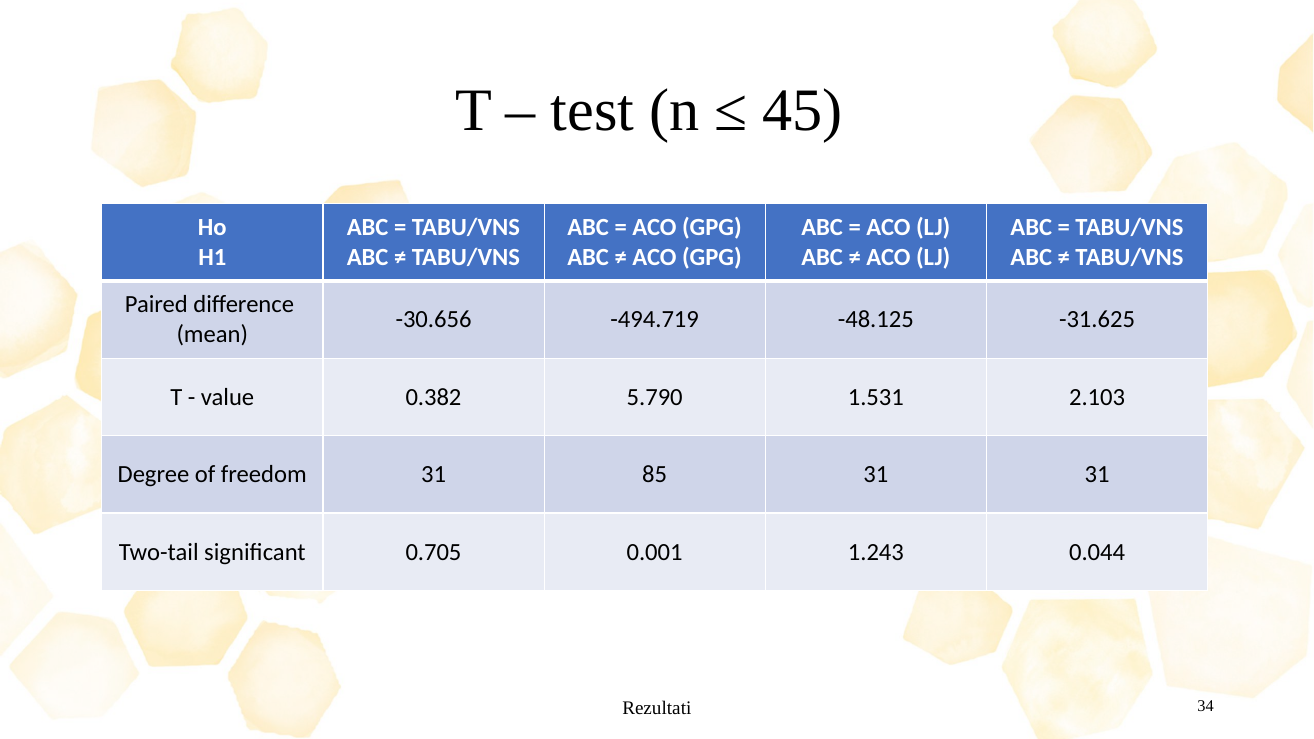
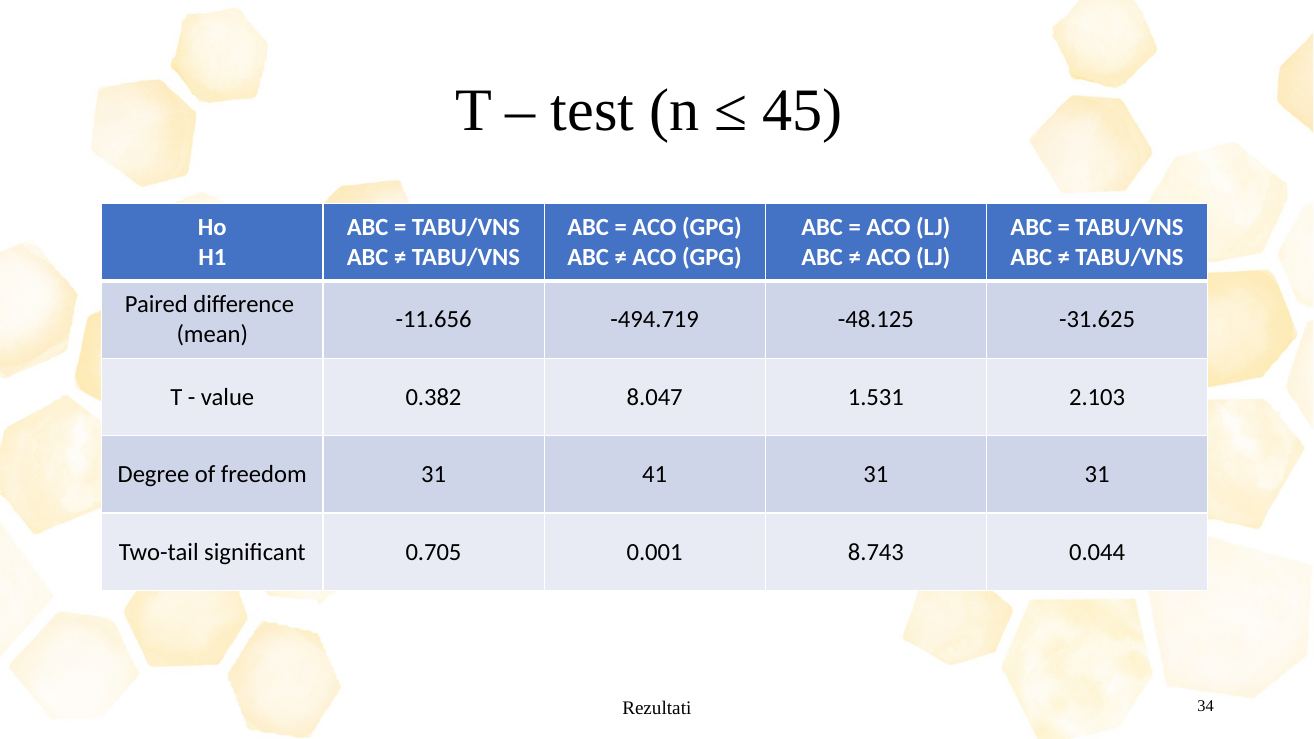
-30.656: -30.656 -> -11.656
5.790: 5.790 -> 8.047
85: 85 -> 41
1.243: 1.243 -> 8.743
